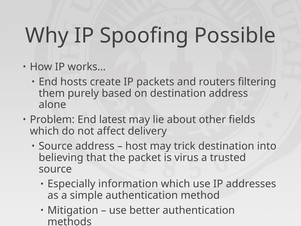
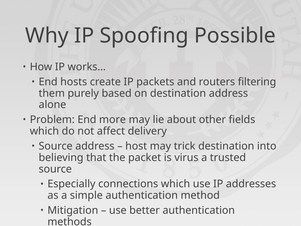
latest: latest -> more
information: information -> connections
